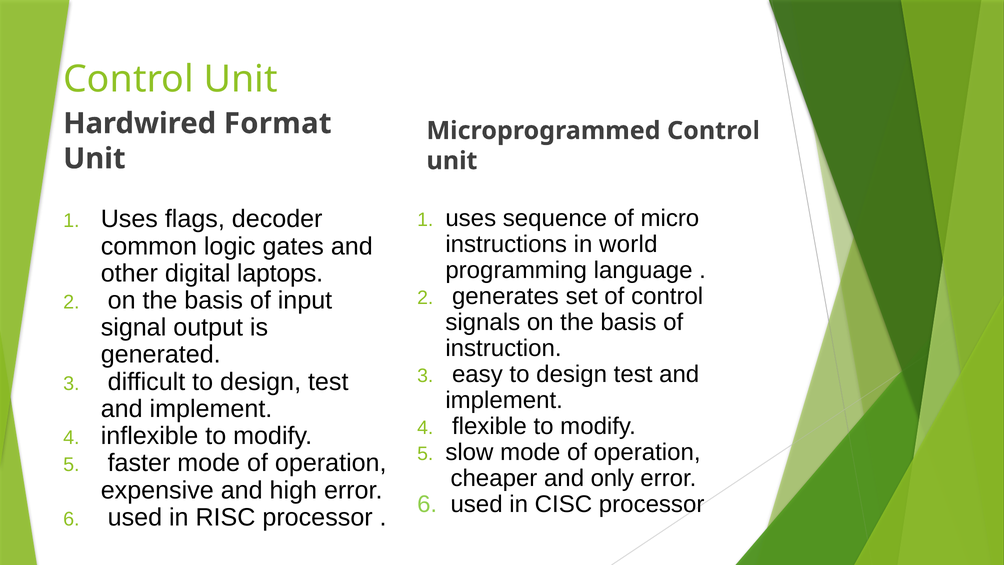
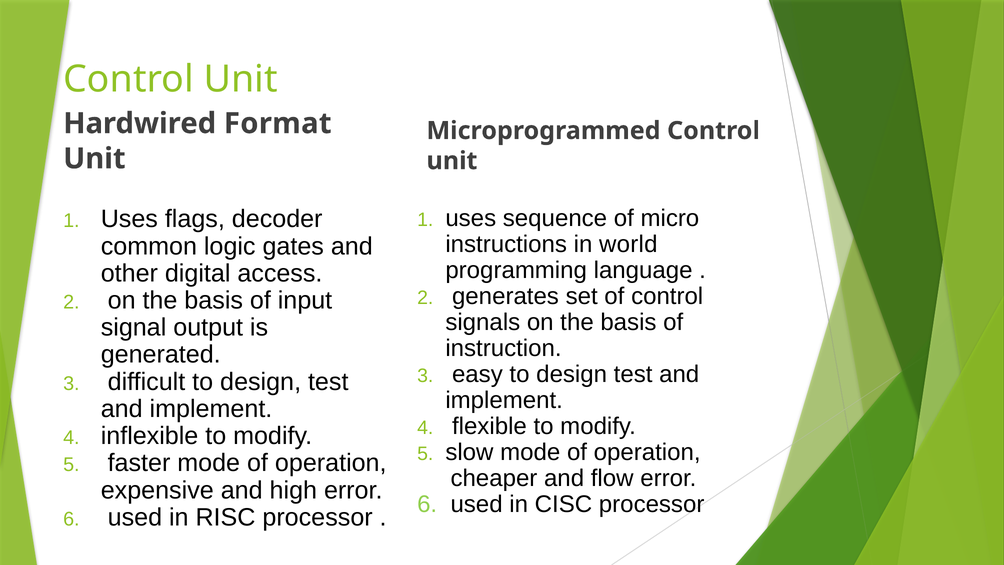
laptops: laptops -> access
only: only -> flow
